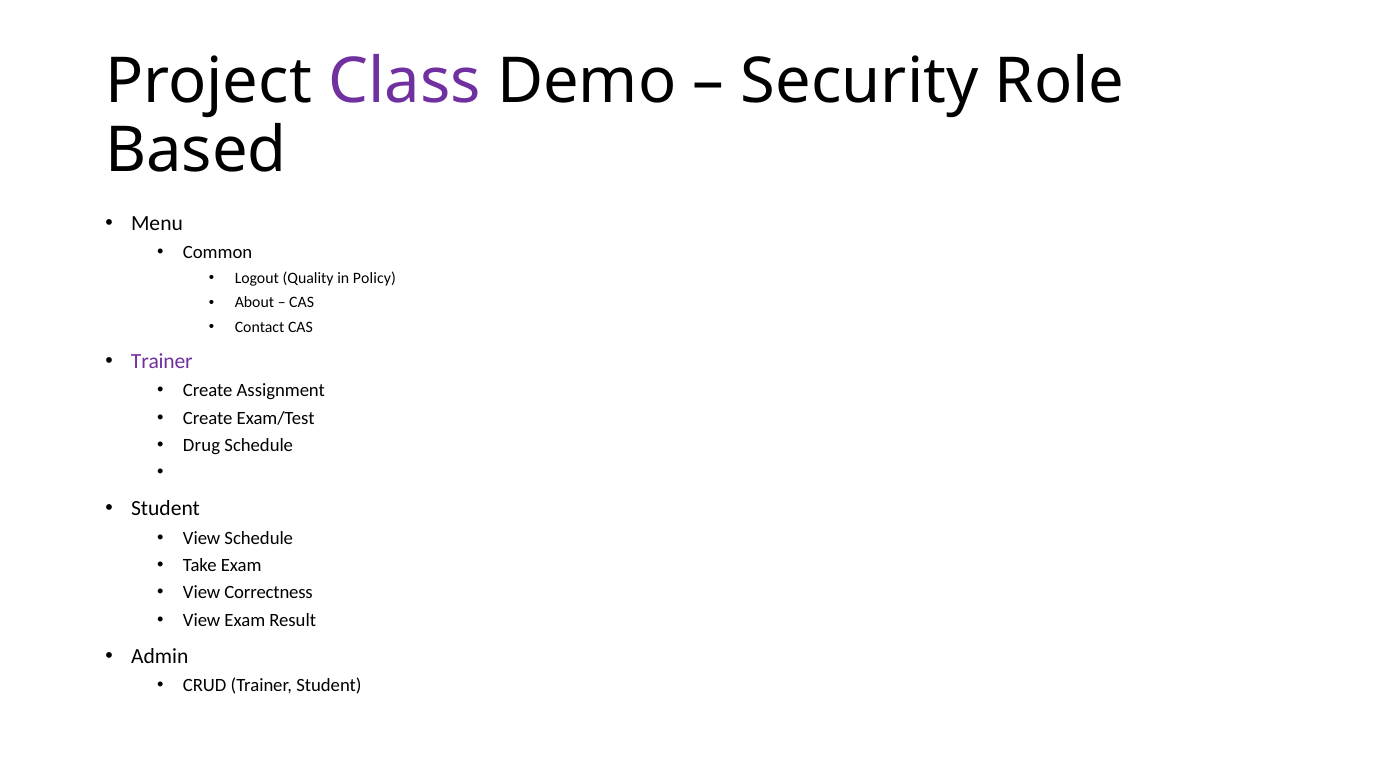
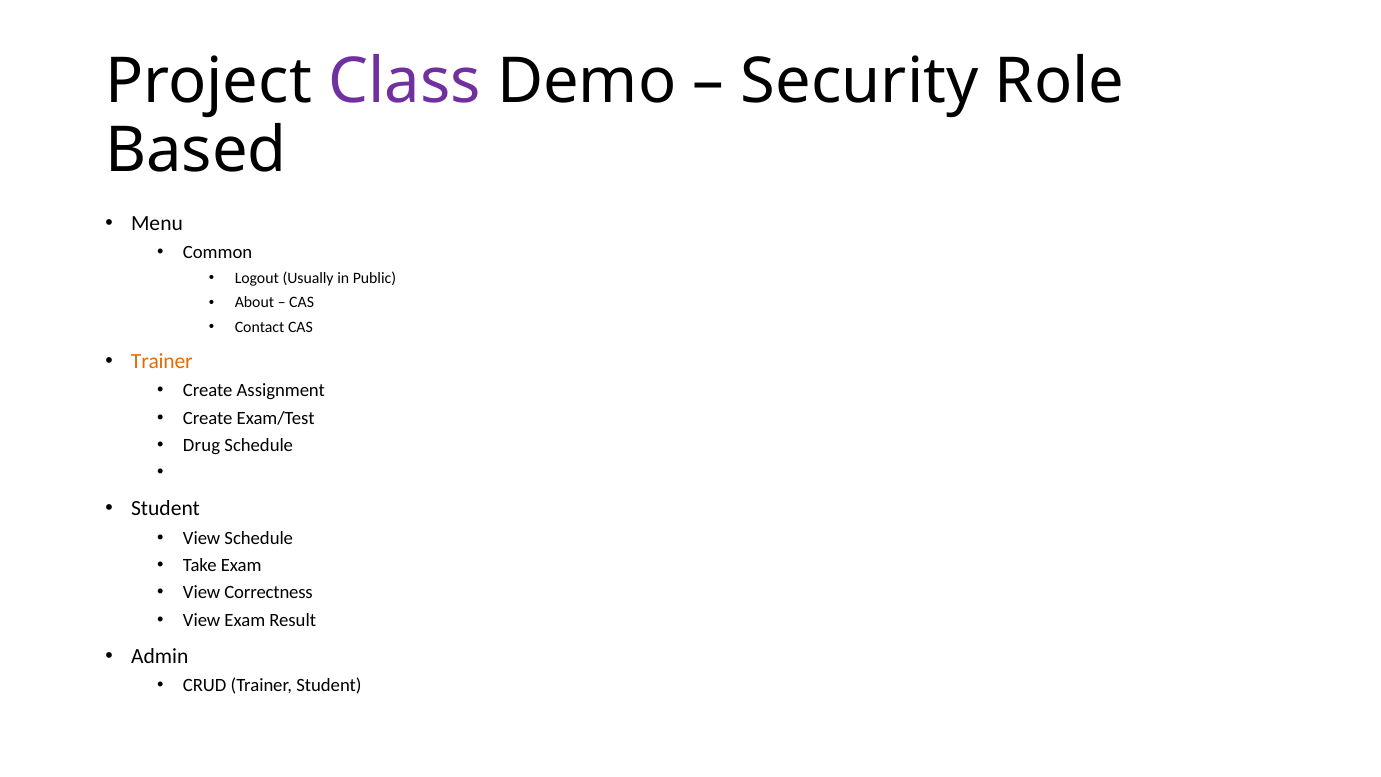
Quality: Quality -> Usually
Policy: Policy -> Public
Trainer at (162, 361) colour: purple -> orange
